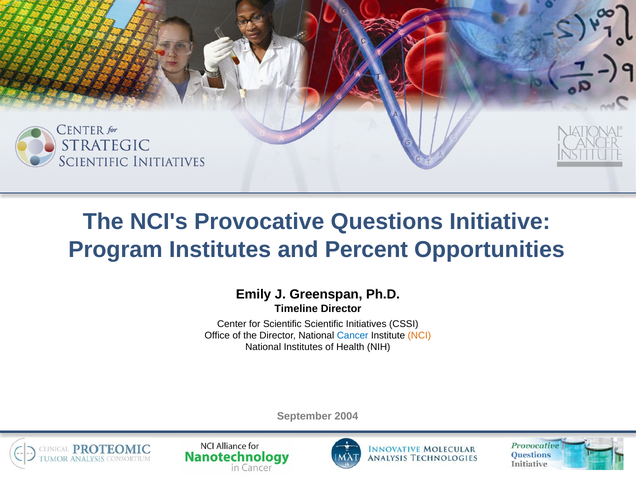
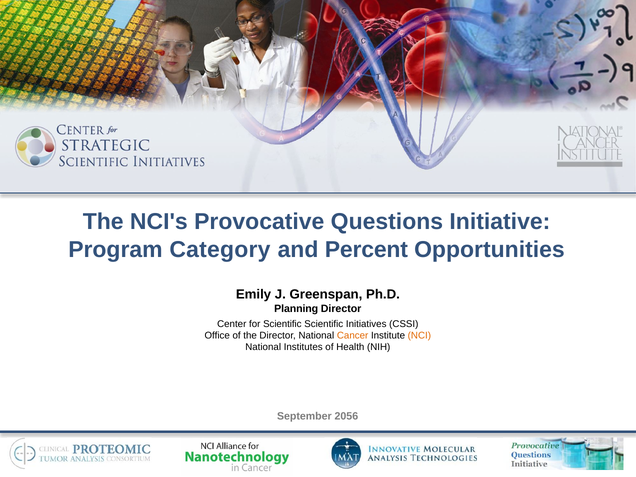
Program Institutes: Institutes -> Category
Timeline: Timeline -> Planning
Cancer colour: blue -> orange
2004: 2004 -> 2056
